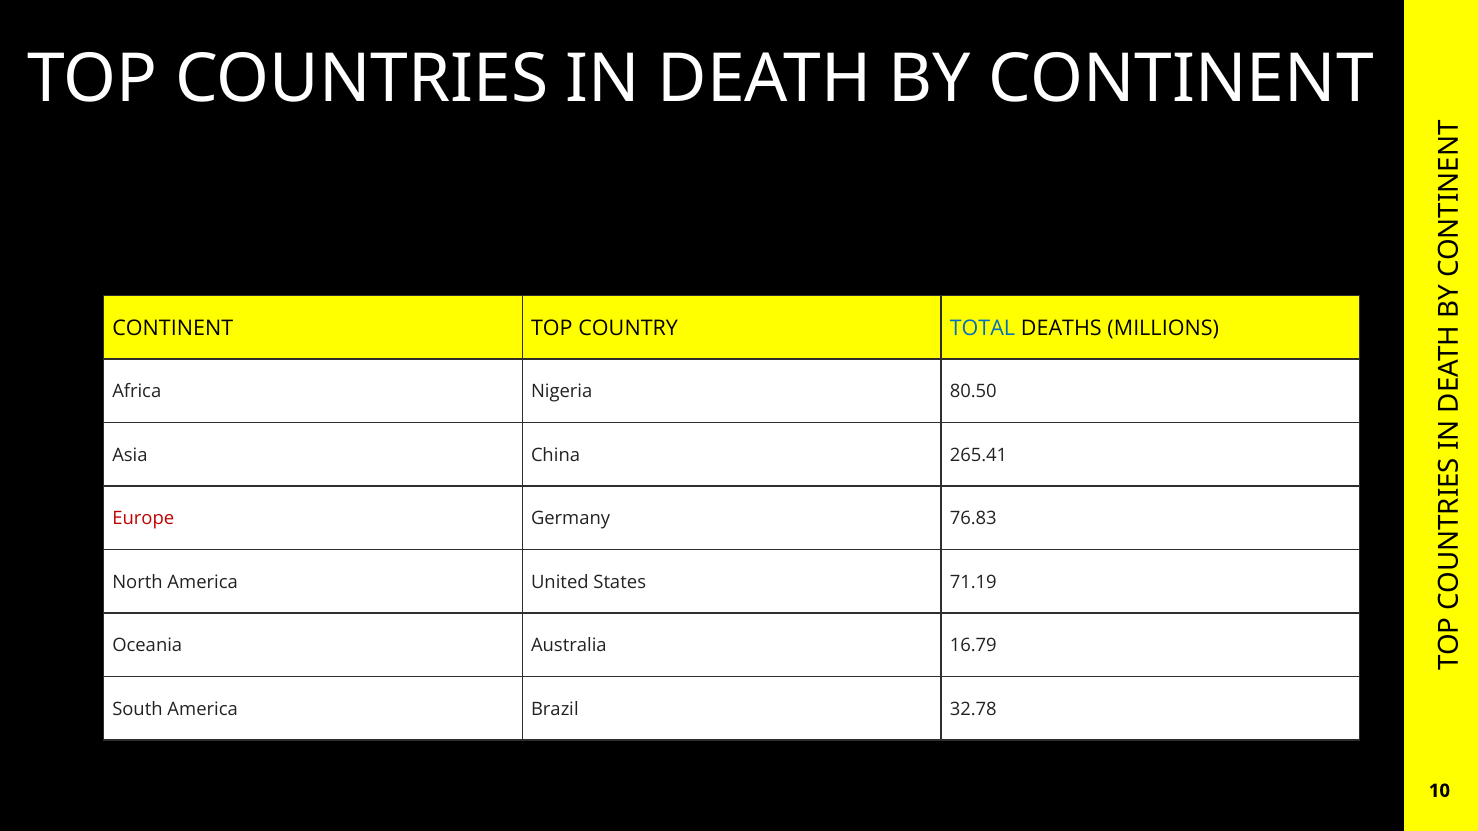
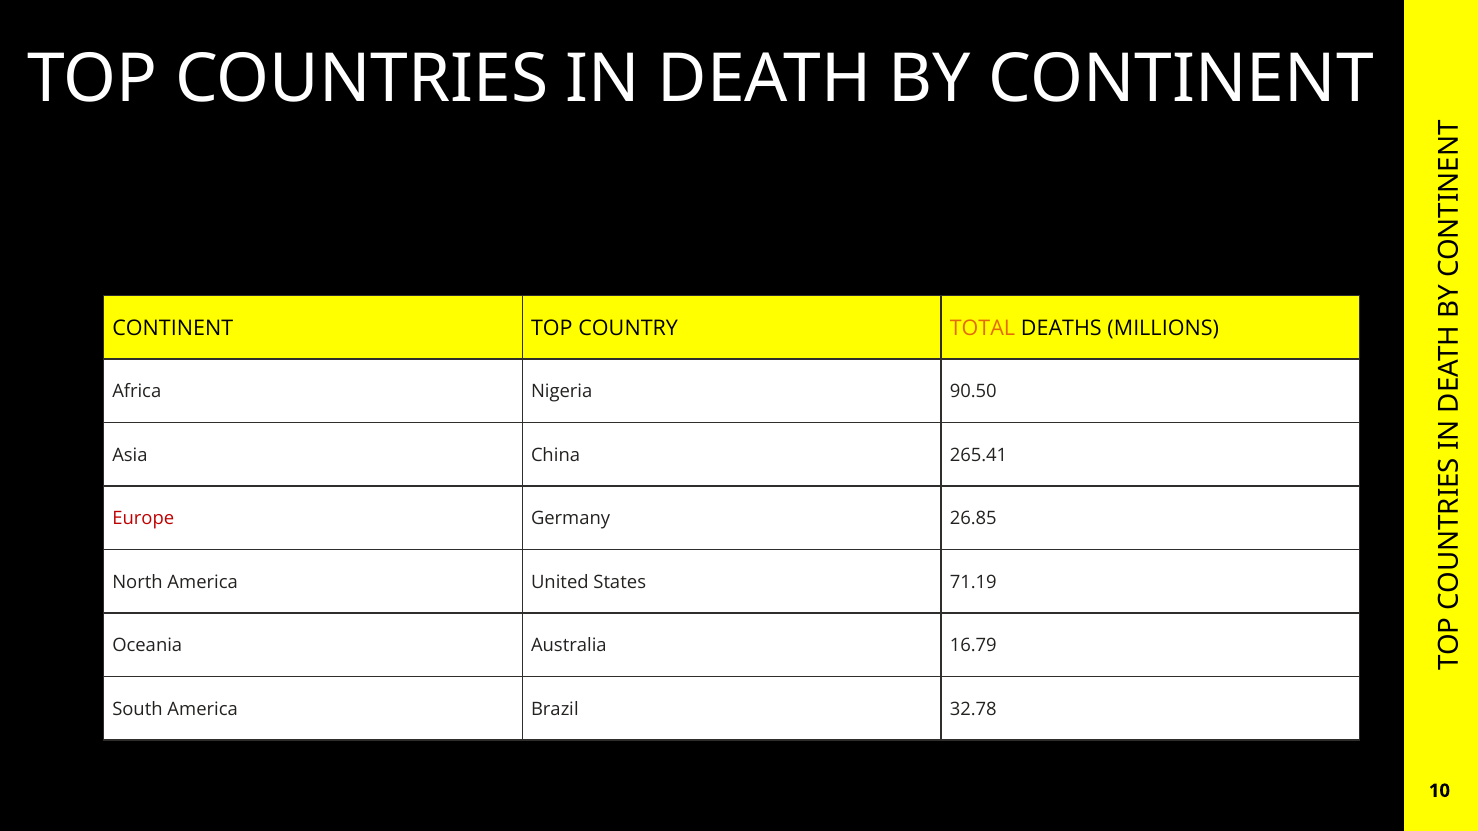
TOTAL colour: blue -> orange
80.50: 80.50 -> 90.50
76.83: 76.83 -> 26.85
